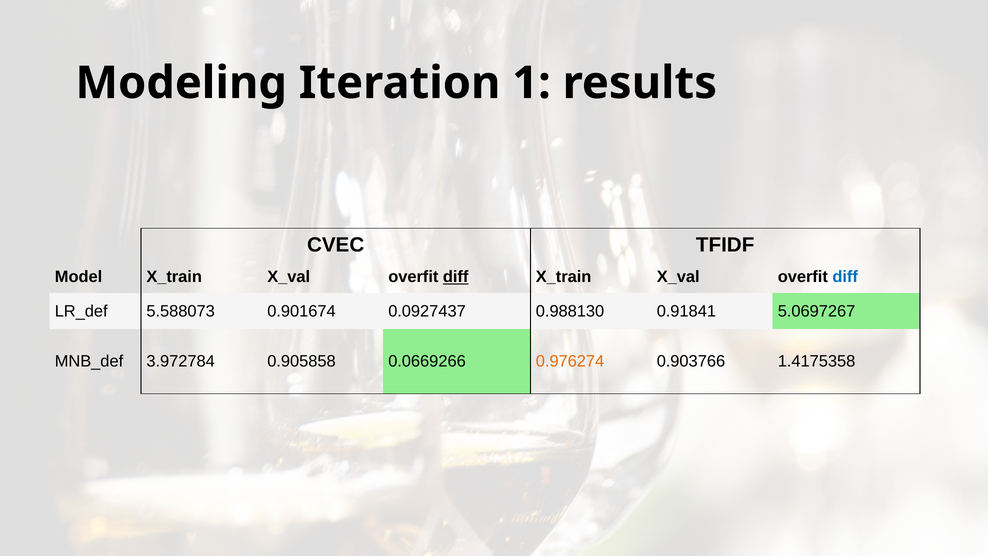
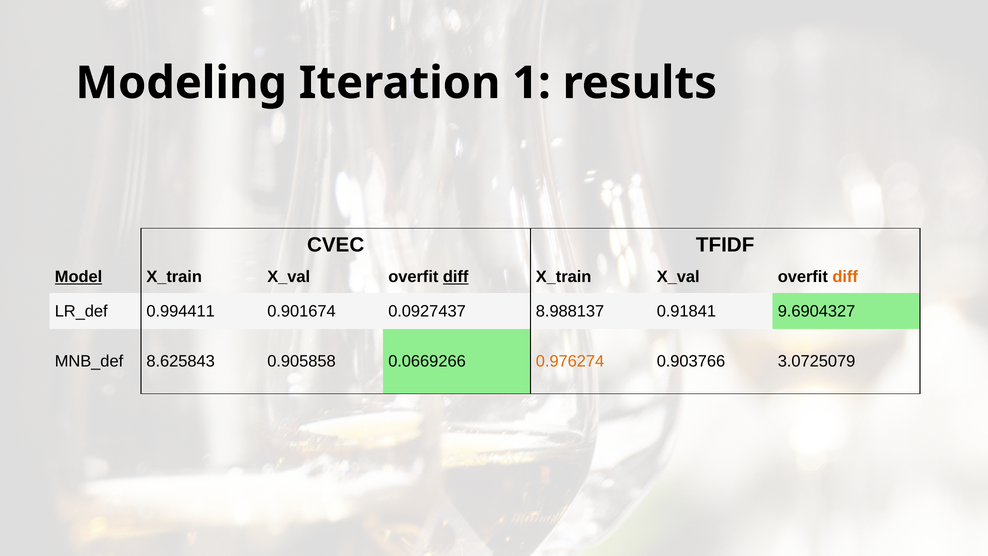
Model underline: none -> present
diff at (845, 277) colour: blue -> orange
5.588073: 5.588073 -> 0.994411
0.988130: 0.988130 -> 8.988137
5.0697267: 5.0697267 -> 9.6904327
3.972784: 3.972784 -> 8.625843
1.4175358: 1.4175358 -> 3.0725079
